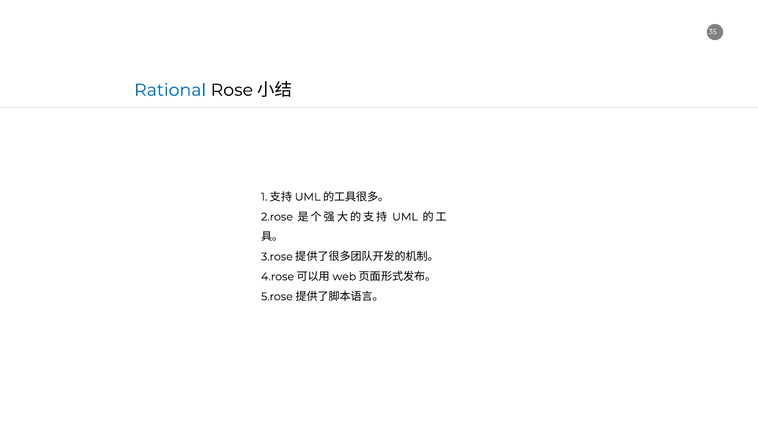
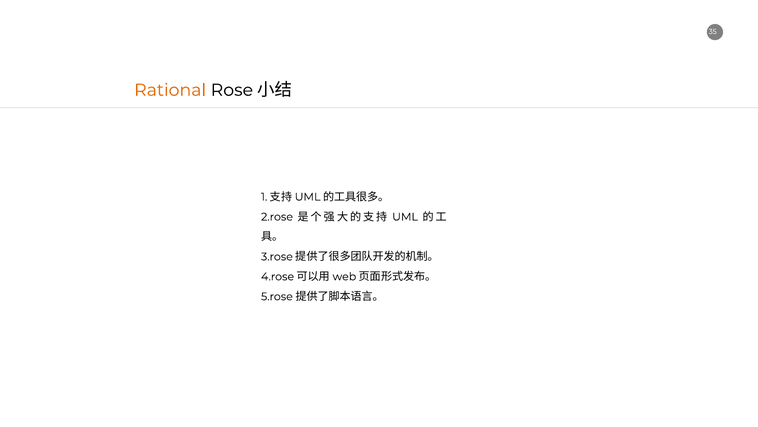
Rational colour: blue -> orange
